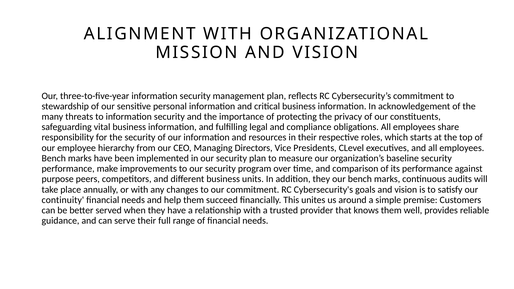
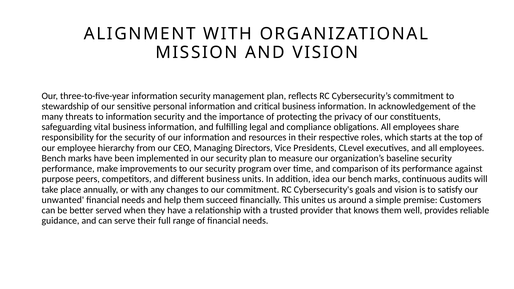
addition they: they -> idea
continuity: continuity -> unwanted
